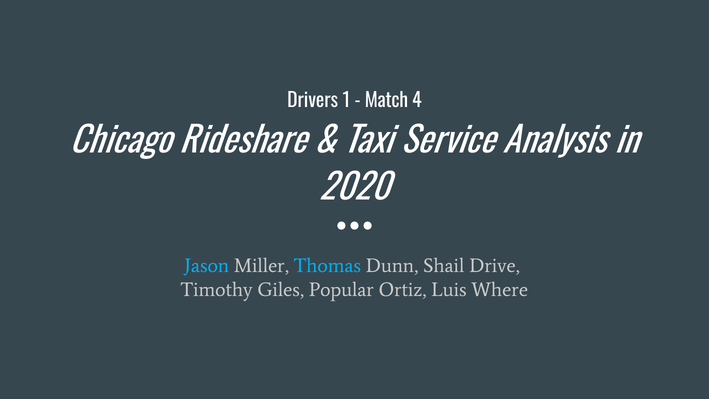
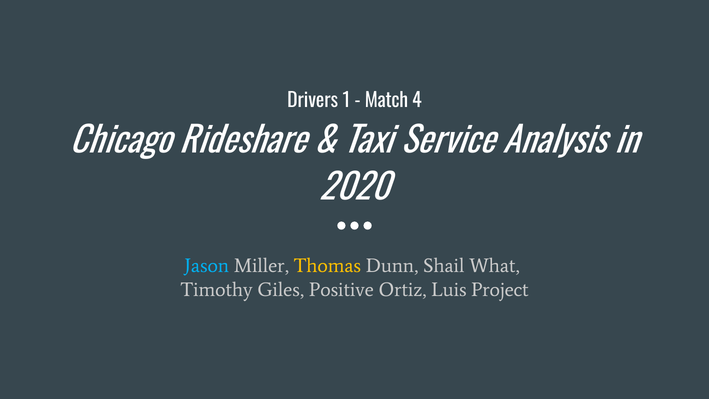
Thomas colour: light blue -> yellow
Drive: Drive -> What
Popular: Popular -> Positive
Where: Where -> Project
